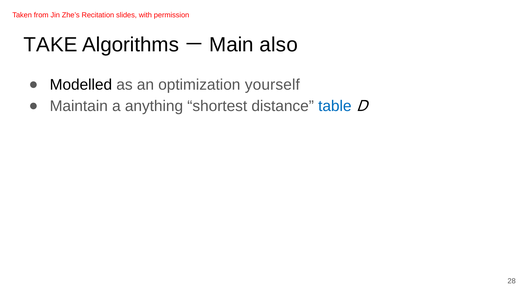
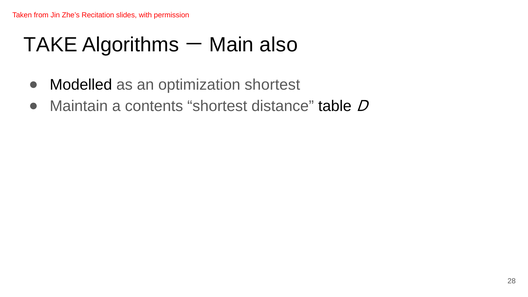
optimization yourself: yourself -> shortest
anything: anything -> contents
table colour: blue -> black
